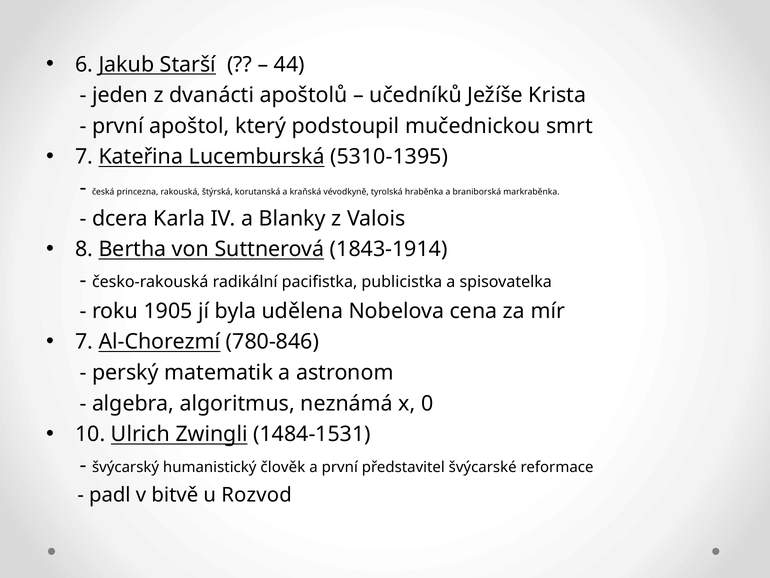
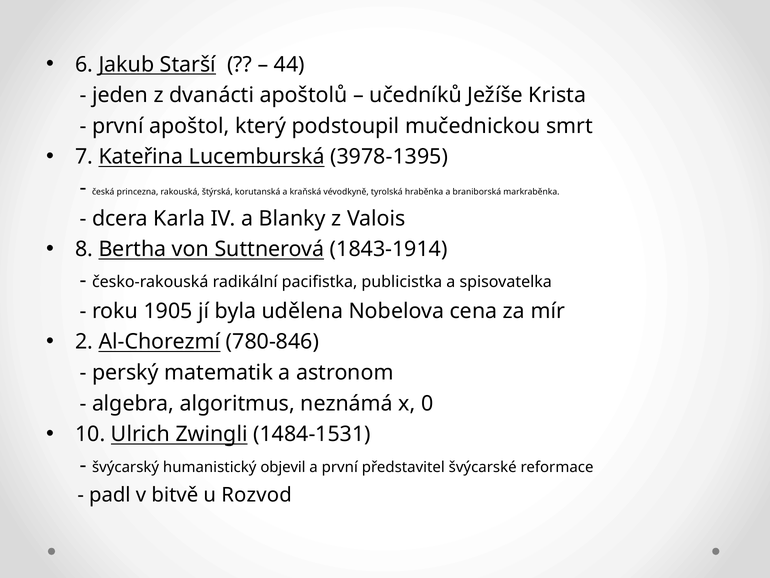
5310-1395: 5310-1395 -> 3978-1395
7 at (84, 342): 7 -> 2
člověk: člověk -> objevil
